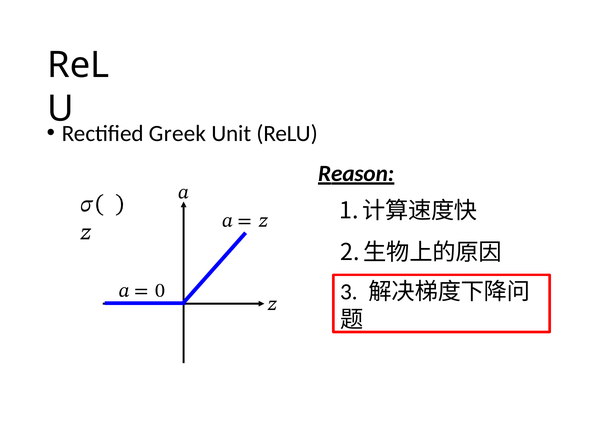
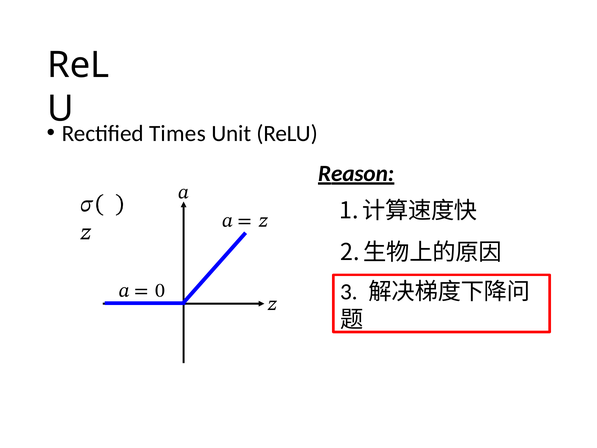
Greek: Greek -> Times
